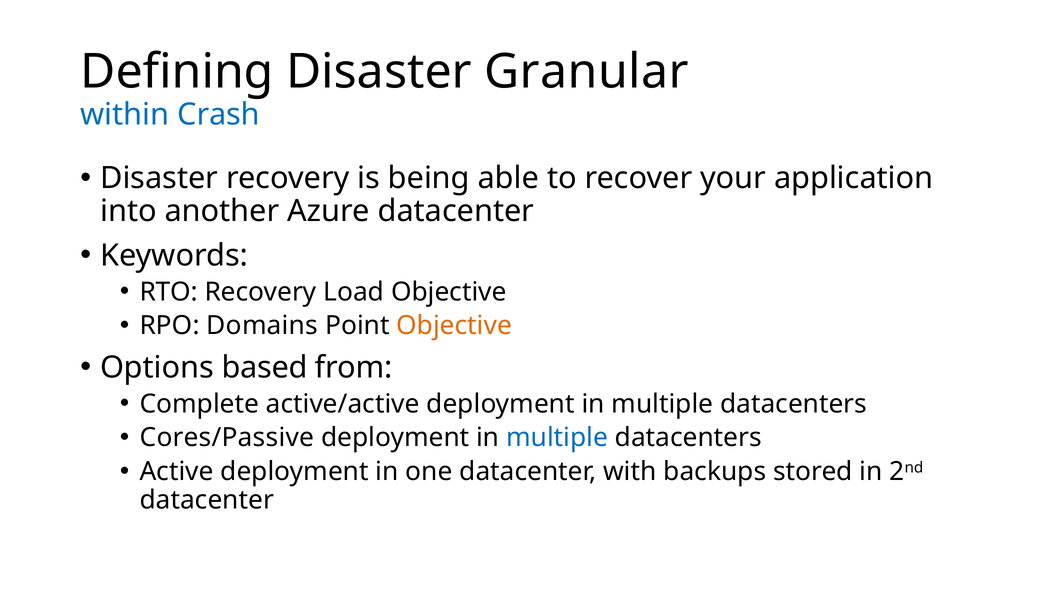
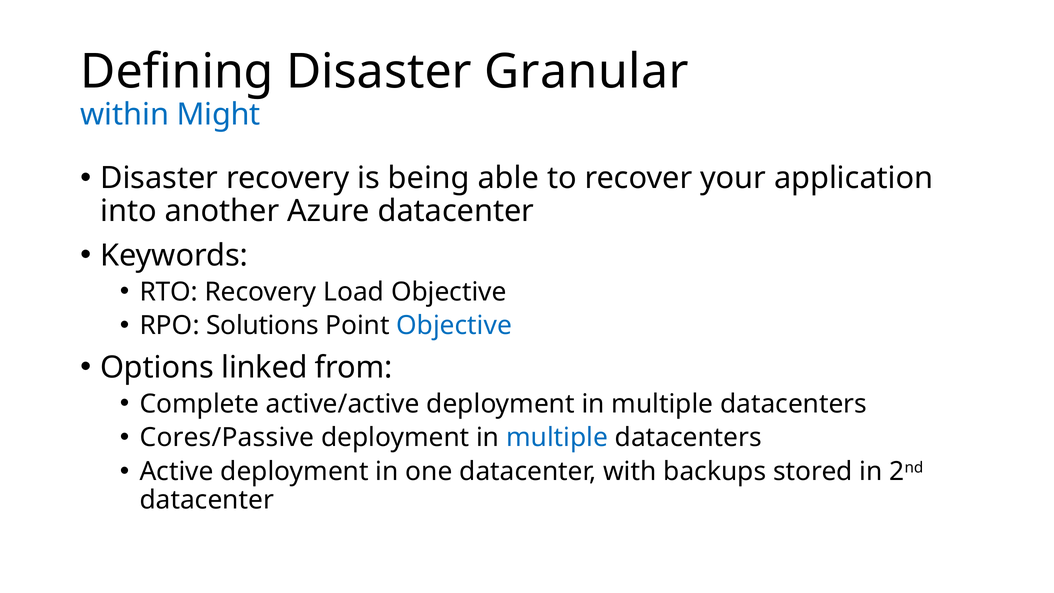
Crash: Crash -> Might
Domains: Domains -> Solutions
Objective at (454, 326) colour: orange -> blue
based: based -> linked
